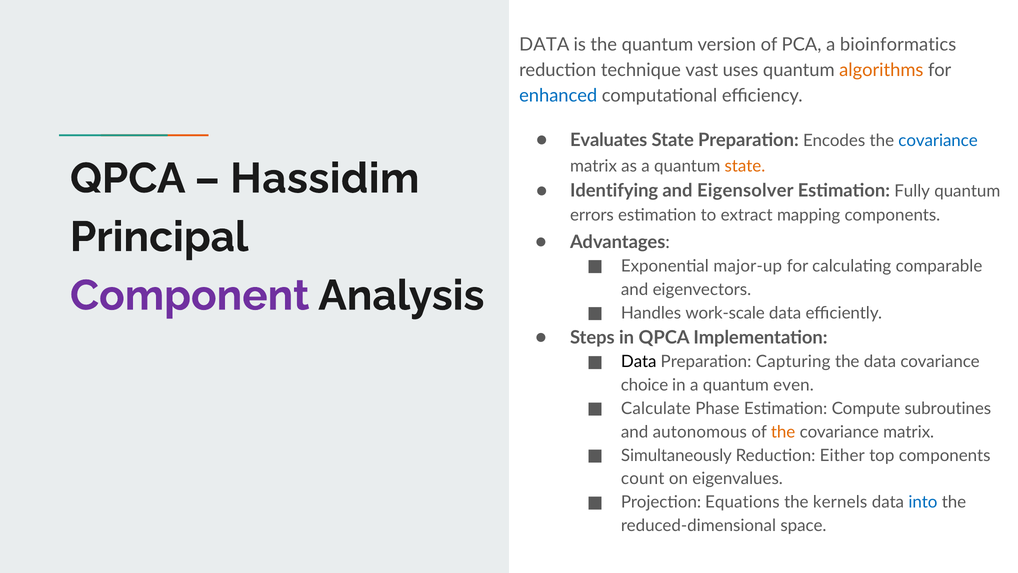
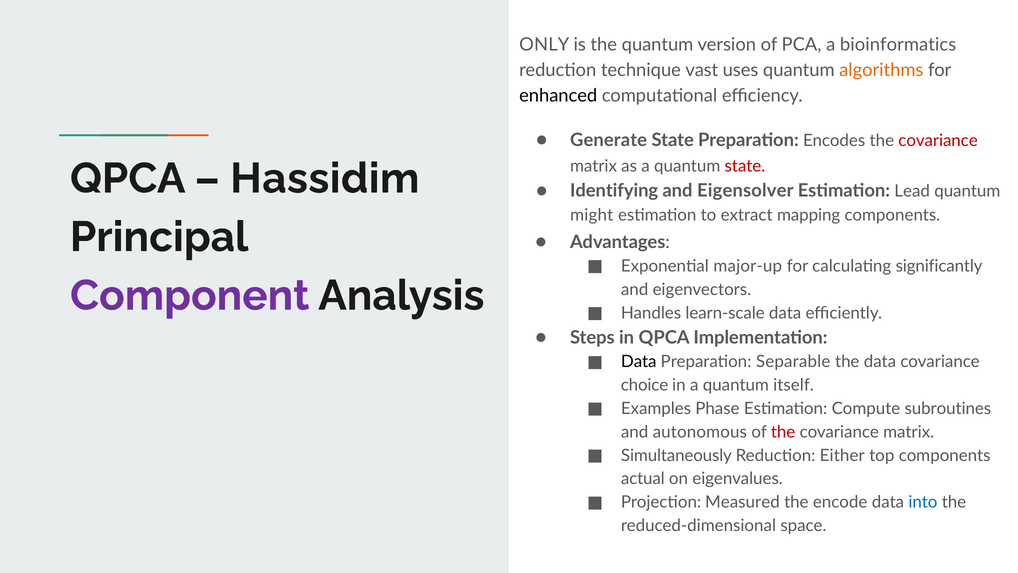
DATA at (544, 45): DATA -> ONLY
enhanced colour: blue -> black
Evaluates: Evaluates -> Generate
covariance at (938, 140) colour: blue -> red
state at (745, 166) colour: orange -> red
Fully: Fully -> Lead
errors: errors -> might
comparable: comparable -> significantly
work-scale: work-scale -> learn-scale
Capturing: Capturing -> Separable
even: even -> itself
Calculate: Calculate -> Examples
the at (783, 432) colour: orange -> red
count: count -> actual
Equations: Equations -> Measured
kernels: kernels -> encode
